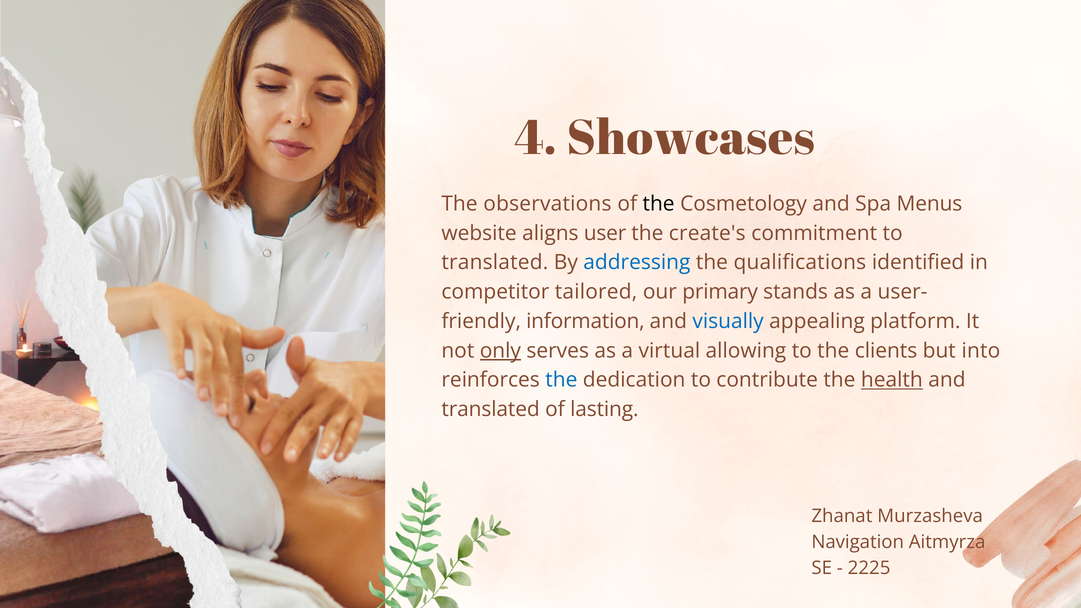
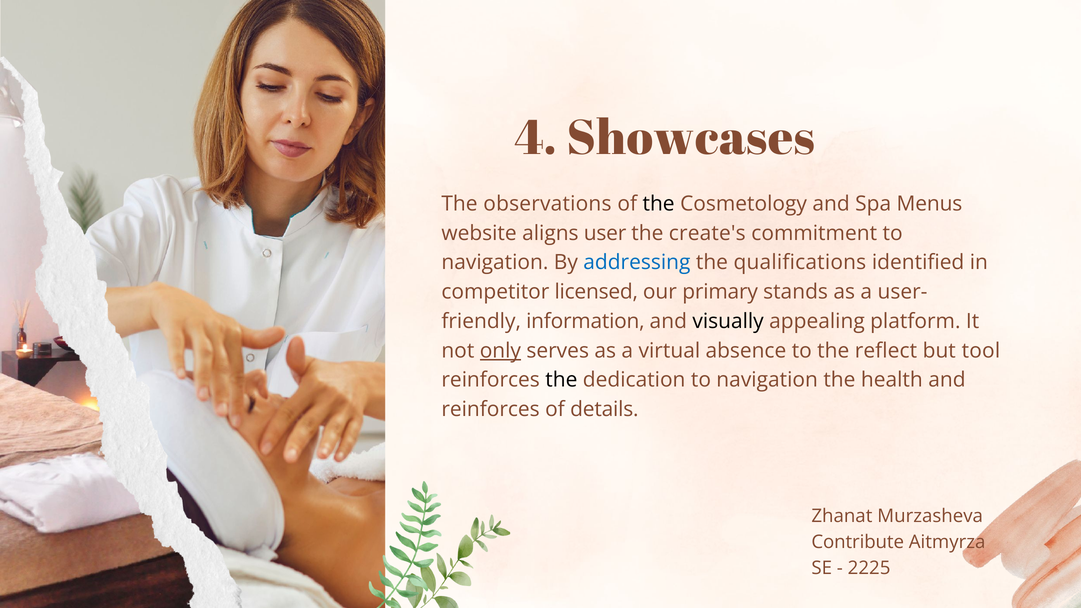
translated at (495, 263): translated -> navigation
tailored: tailored -> licensed
visually colour: blue -> black
allowing: allowing -> absence
clients: clients -> reflect
into: into -> tool
the at (561, 380) colour: blue -> black
dedication to contribute: contribute -> navigation
health underline: present -> none
translated at (491, 409): translated -> reinforces
lasting: lasting -> details
Navigation: Navigation -> Contribute
